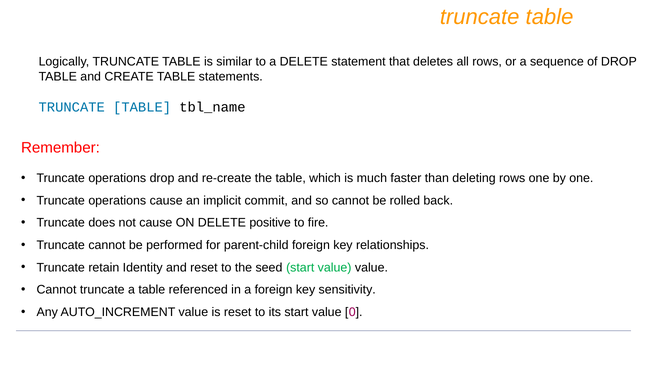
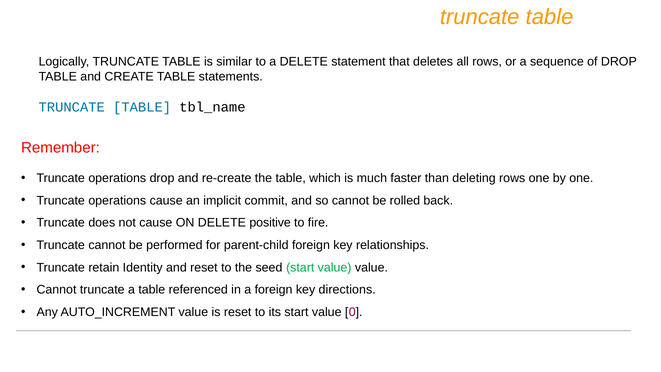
sensitivity: sensitivity -> directions
